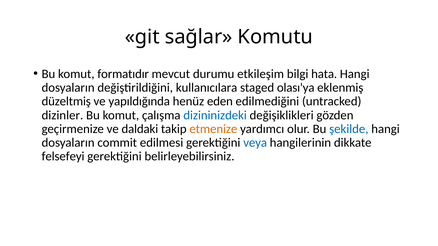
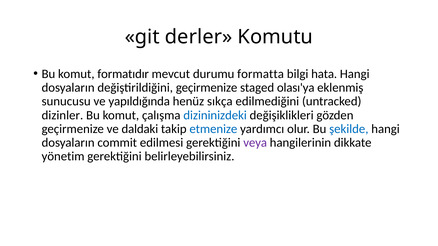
sağlar: sağlar -> derler
etkileşim: etkileşim -> formatta
değiştirildiğini kullanıcılara: kullanıcılara -> geçirmenize
düzeltmiş: düzeltmiş -> sunucusu
eden: eden -> sıkça
etmenize colour: orange -> blue
veya colour: blue -> purple
felsefeyi: felsefeyi -> yönetim
